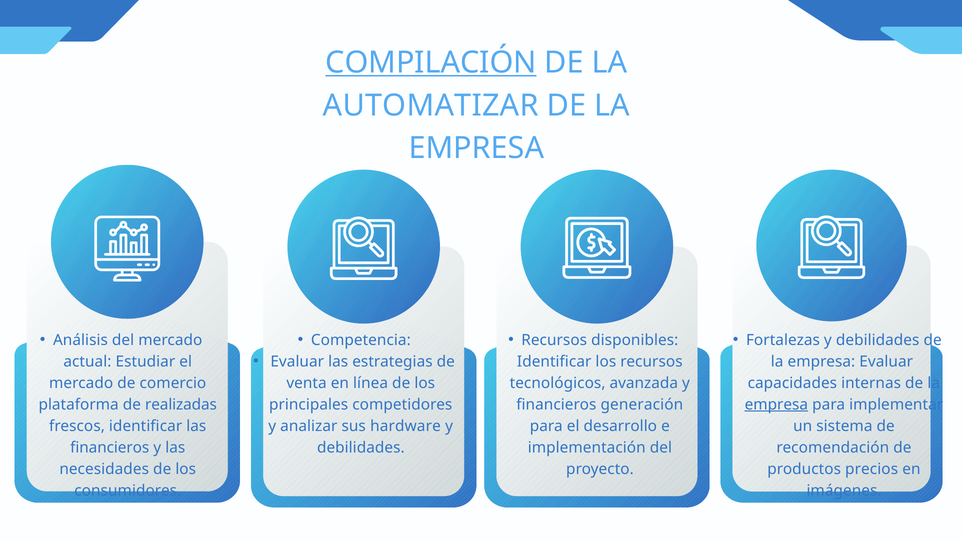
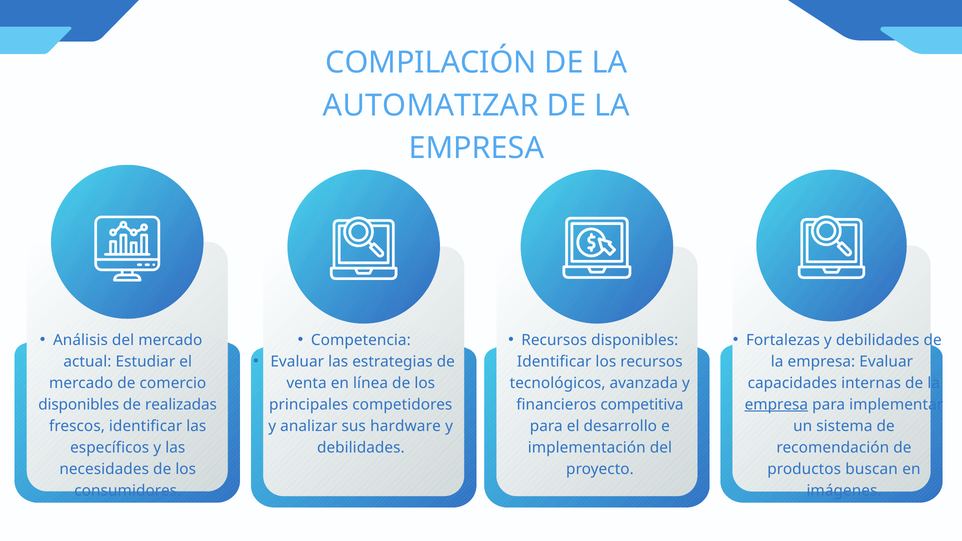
COMPILACIÓN underline: present -> none
plataforma at (79, 405): plataforma -> disponibles
generación: generación -> competitiva
financieros at (110, 448): financieros -> específicos
precios: precios -> buscan
